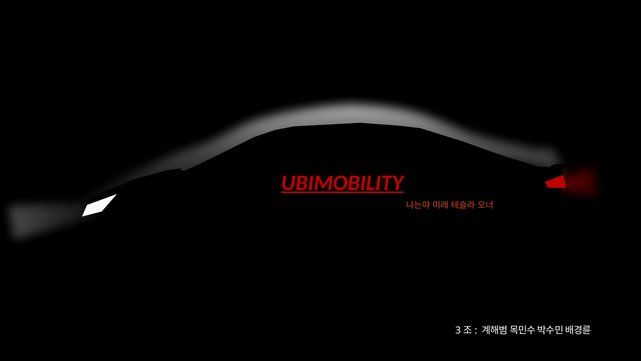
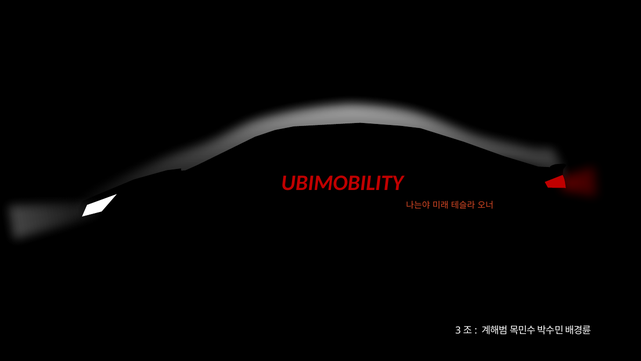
UBIMOBILITY underline: present -> none
